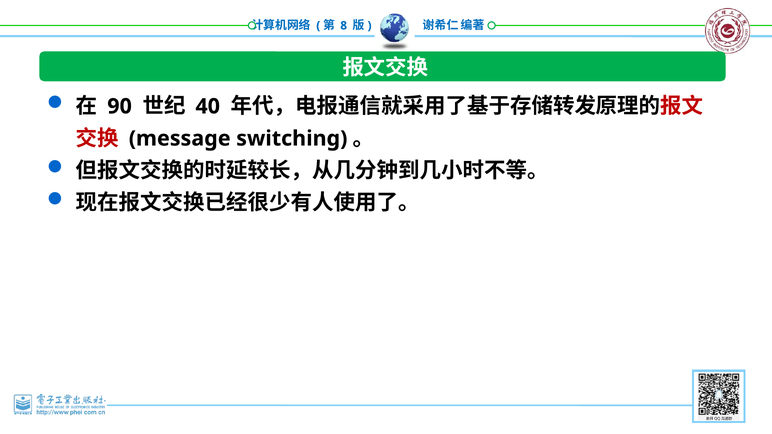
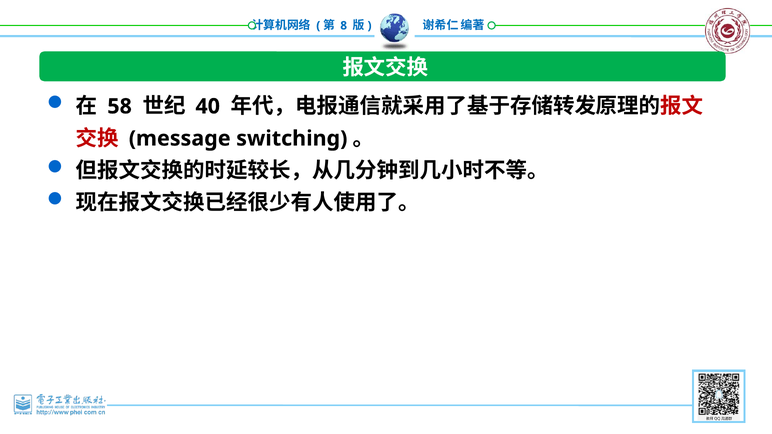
90: 90 -> 58
